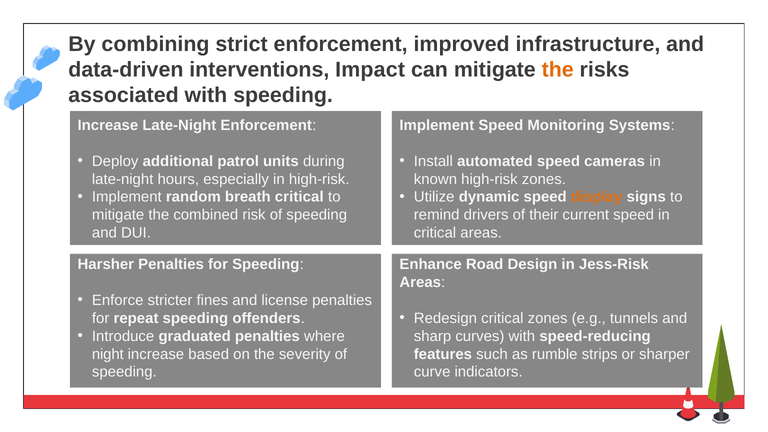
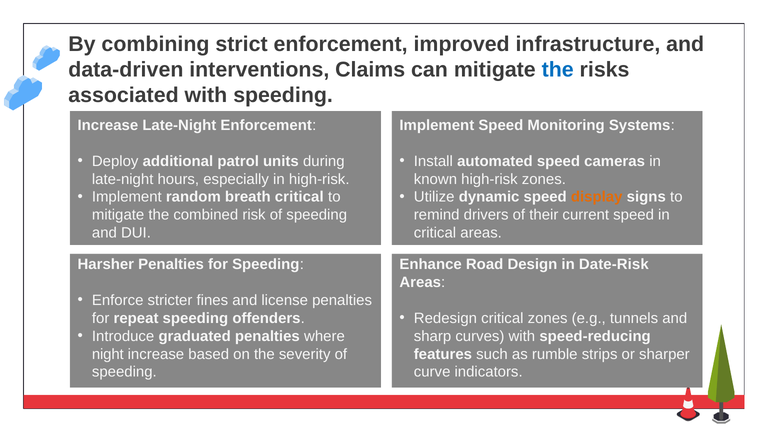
Impact: Impact -> Claims
the at (558, 70) colour: orange -> blue
Jess-Risk: Jess-Risk -> Date-Risk
